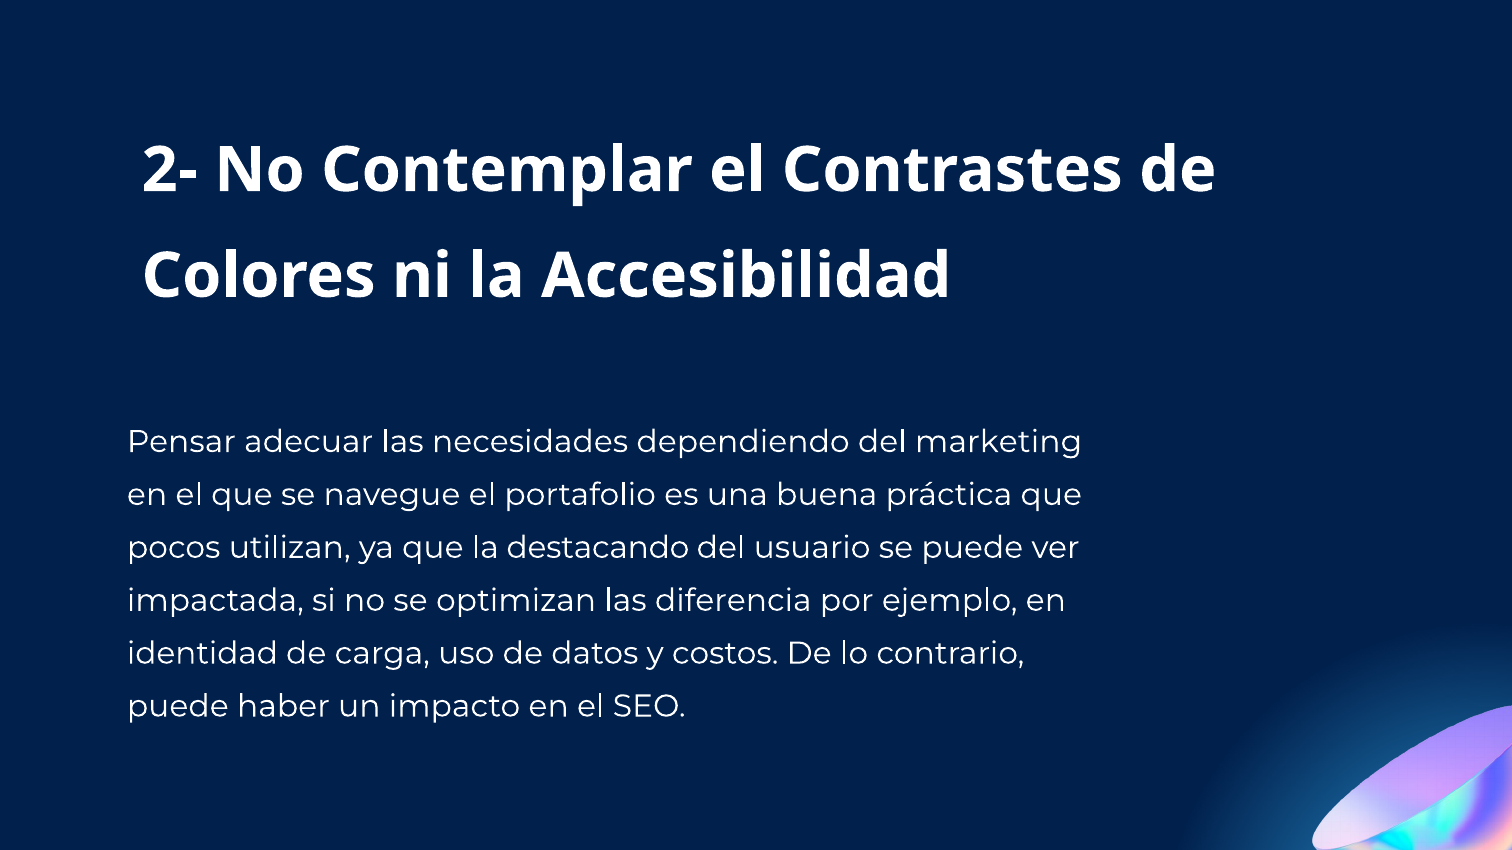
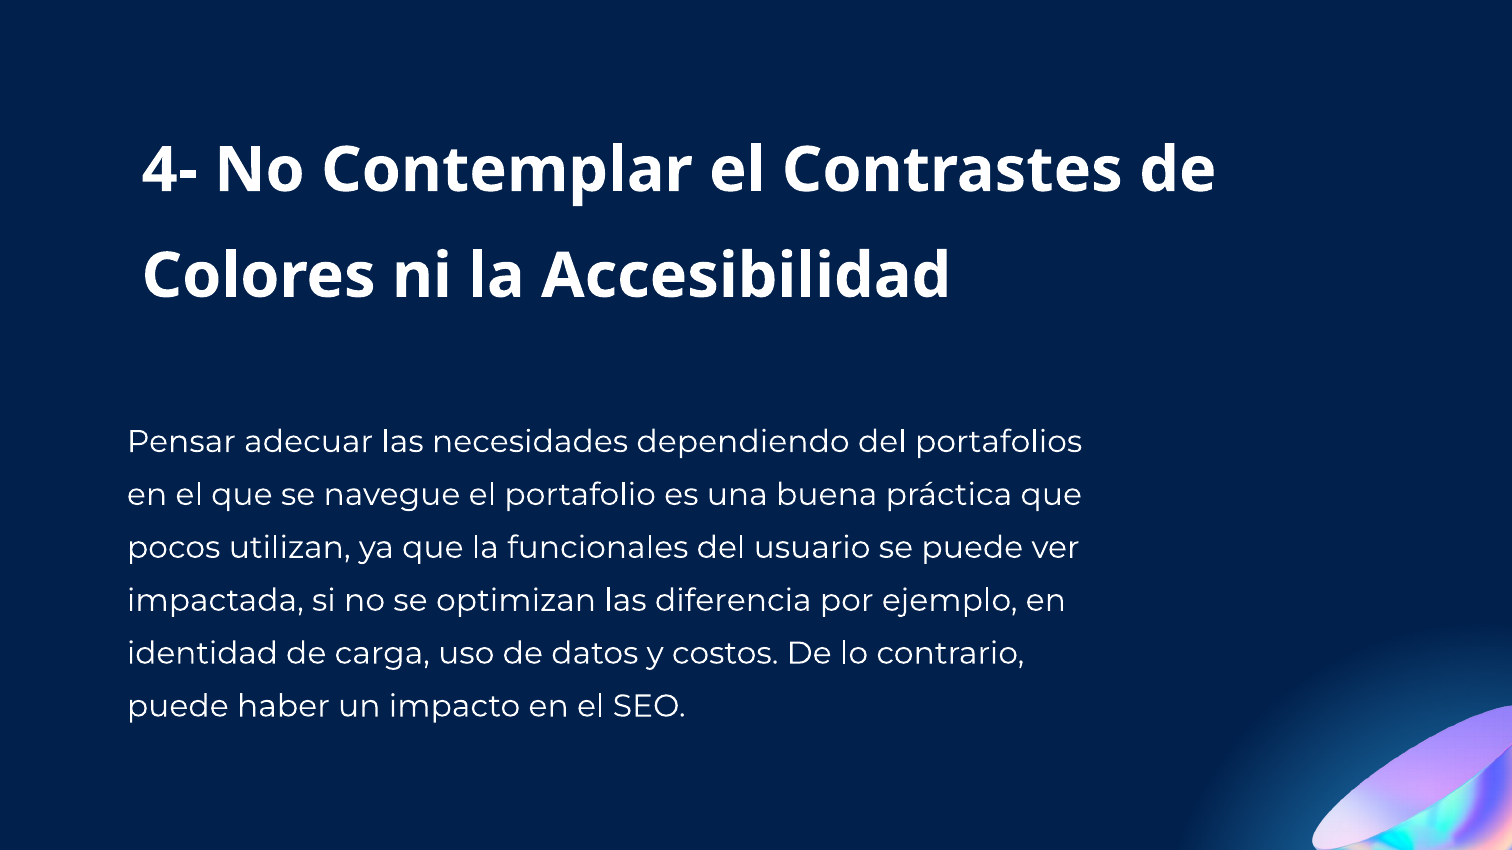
2-: 2- -> 4-
marketing: marketing -> portafolios
destacando: destacando -> funcionales
